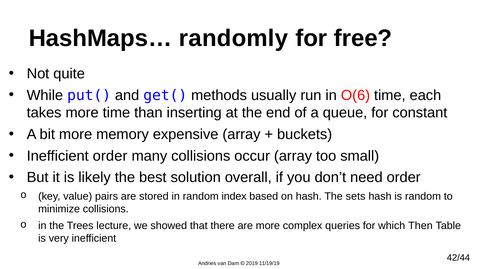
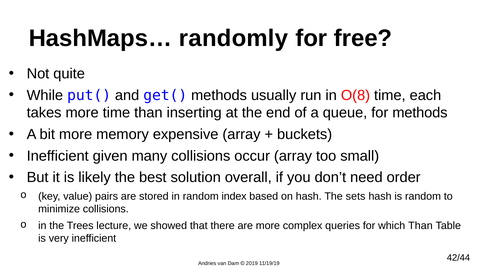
O(6: O(6 -> O(8
for constant: constant -> methods
Inefficient order: order -> given
which Then: Then -> Than
